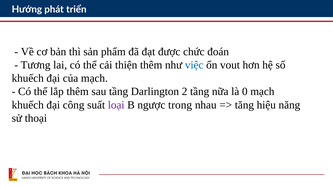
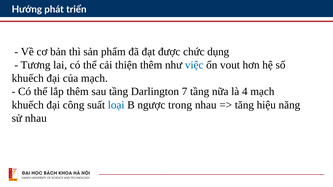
đoán: đoán -> dụng
2: 2 -> 7
0: 0 -> 4
loại colour: purple -> blue
sử thoại: thoại -> nhau
